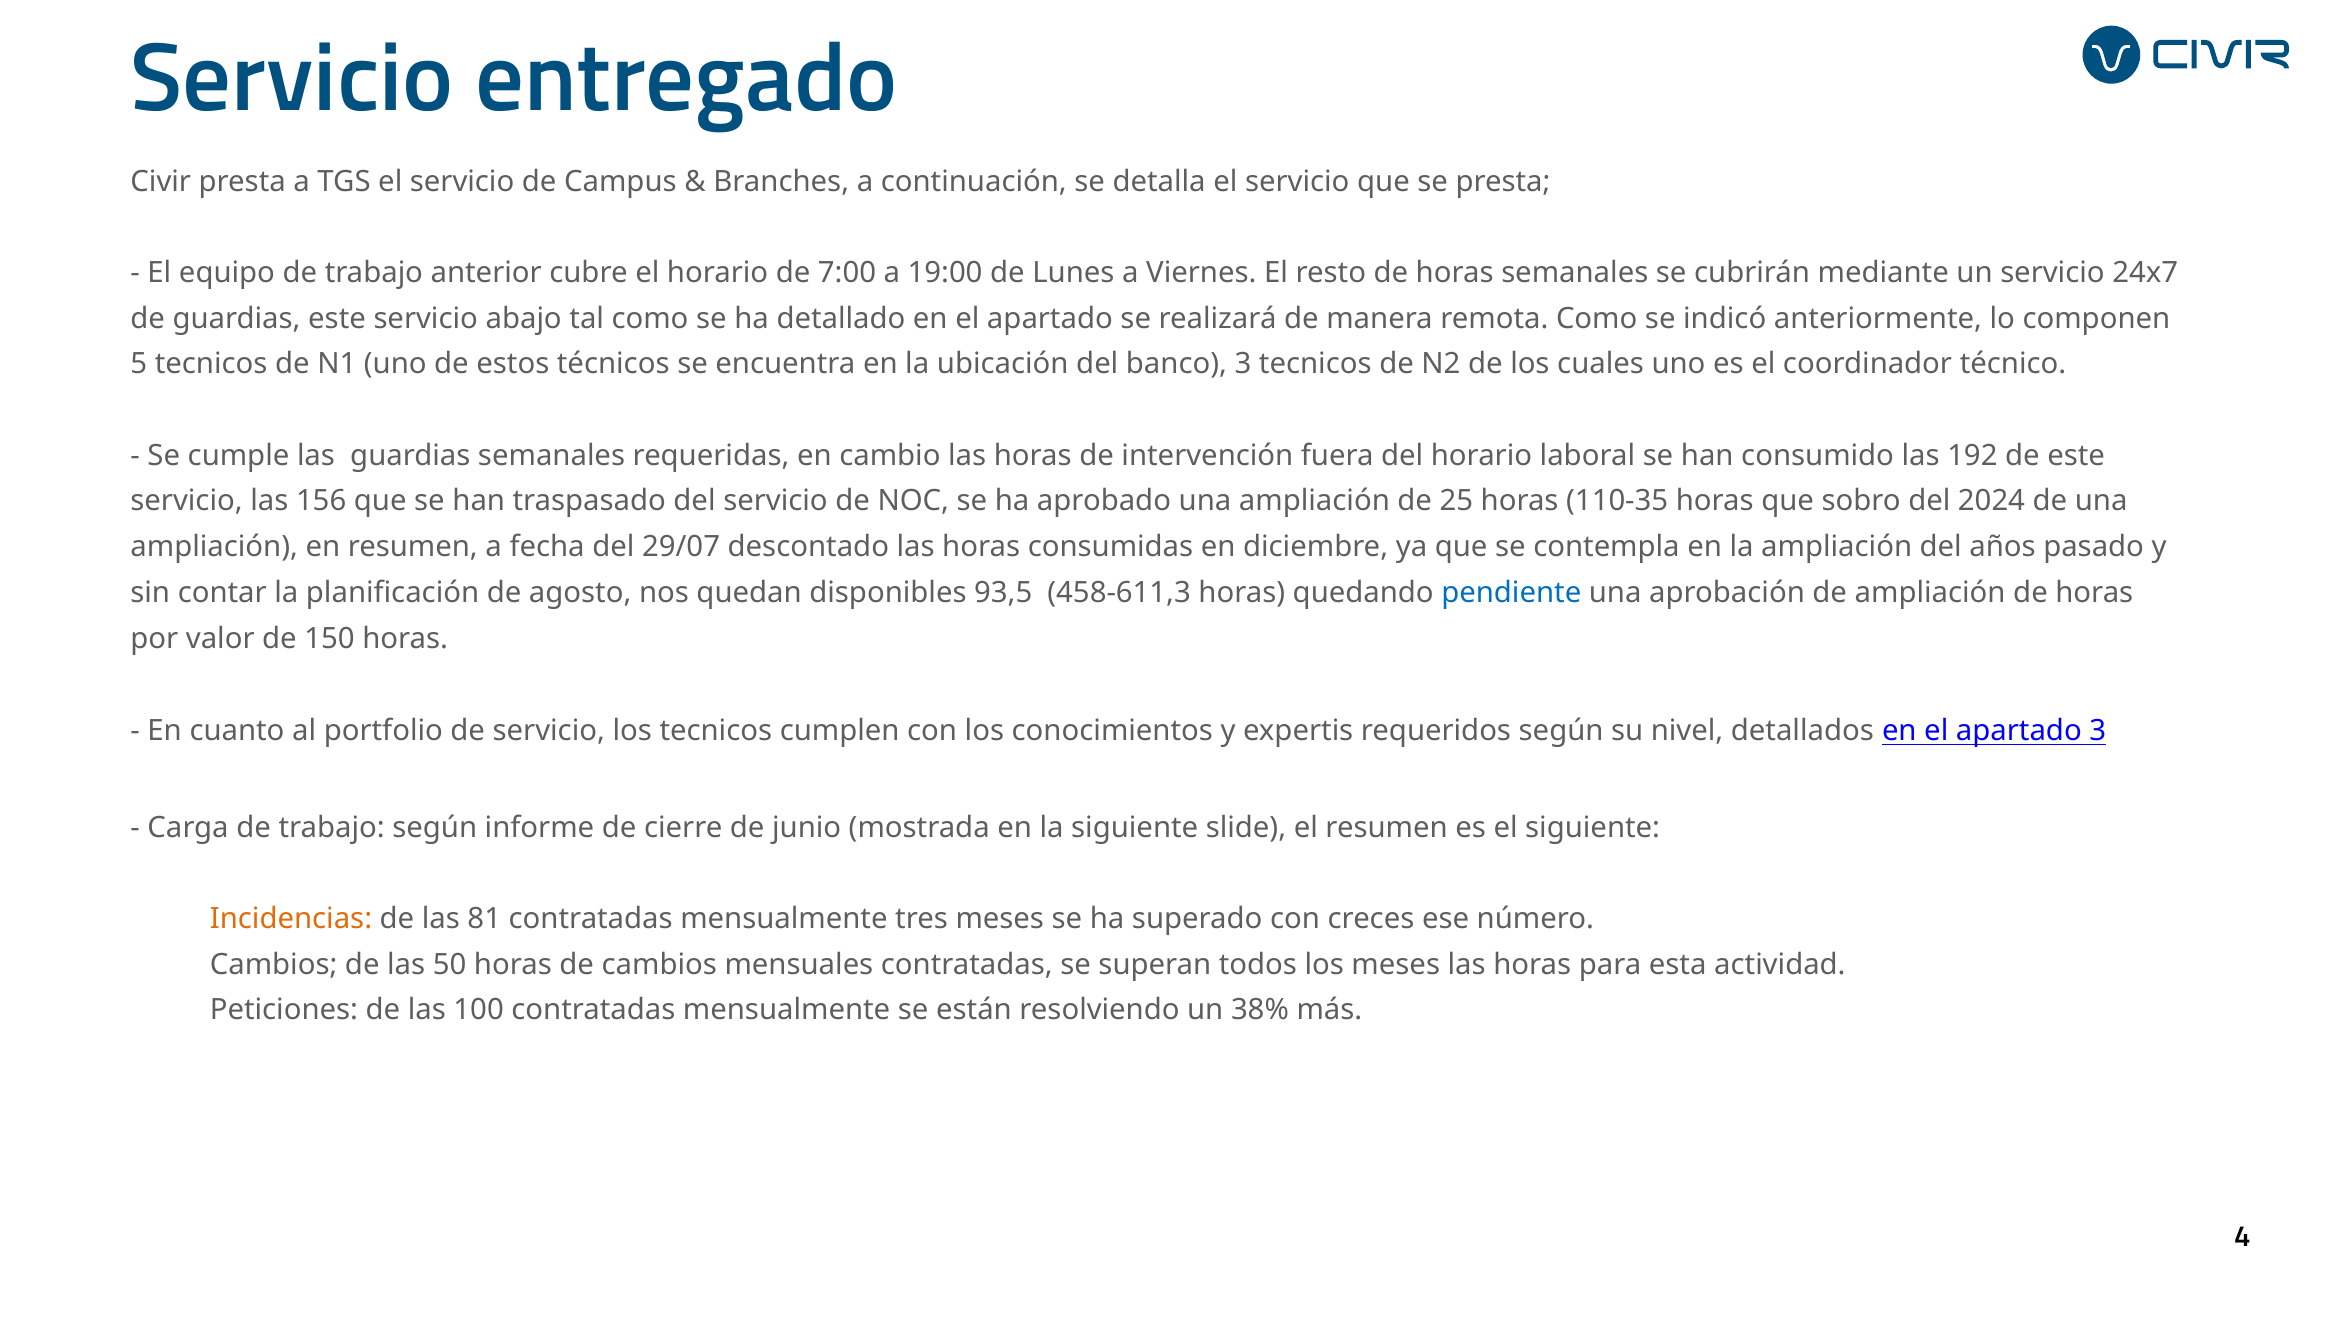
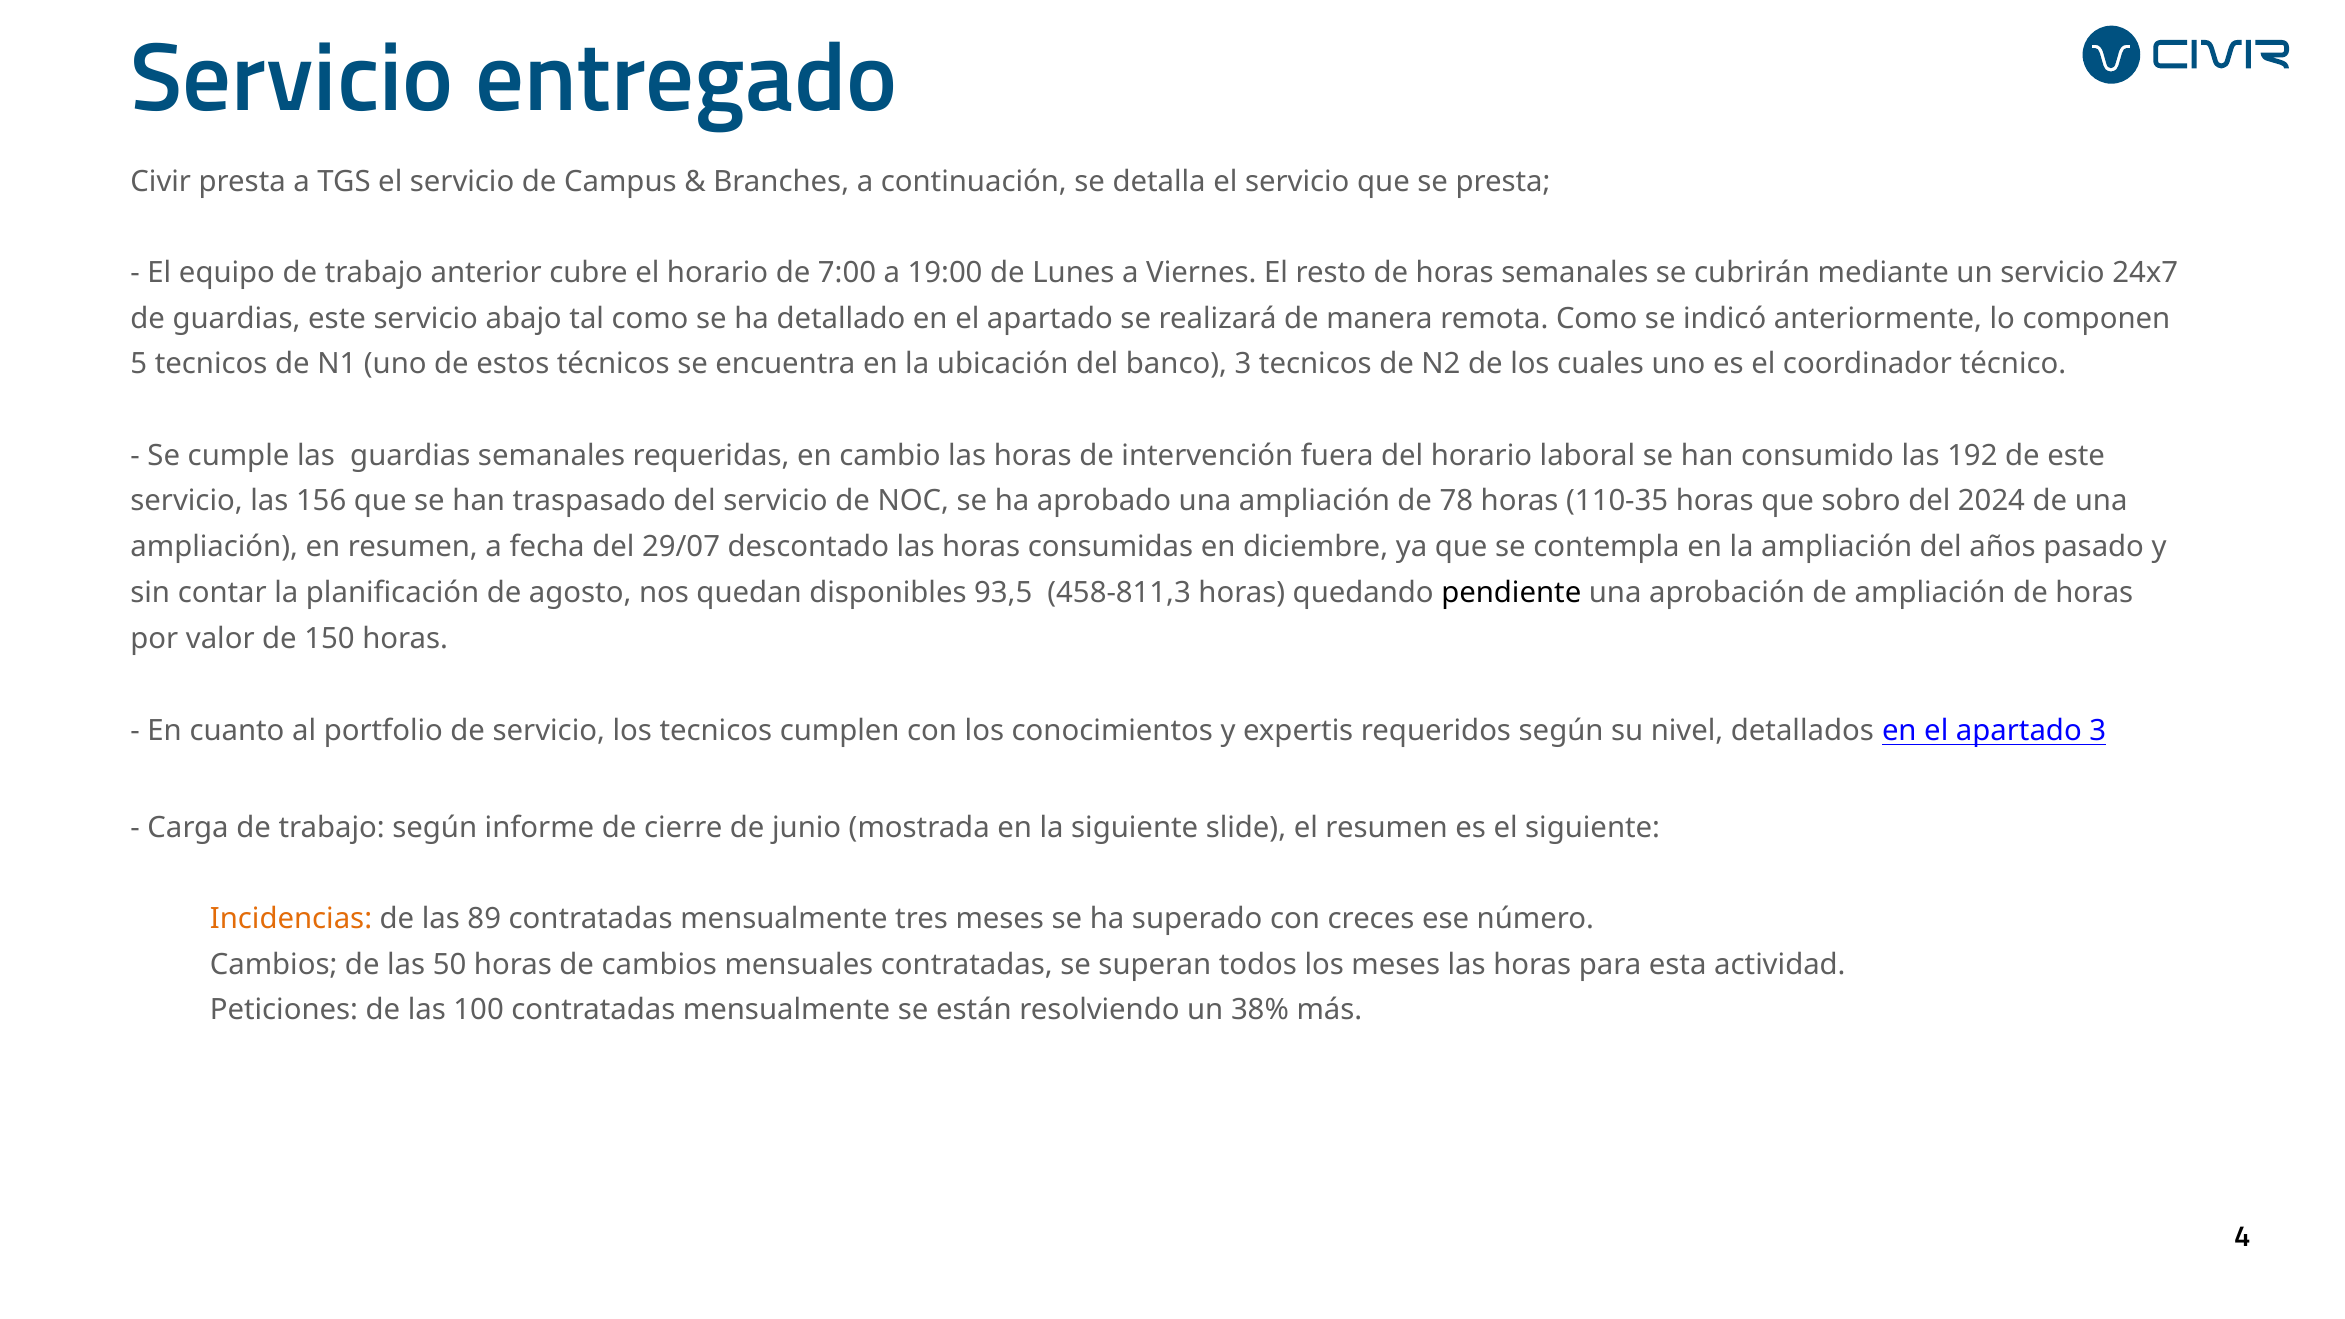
25: 25 -> 78
458-611,3: 458-611,3 -> 458-811,3
pendiente colour: blue -> black
81: 81 -> 89
